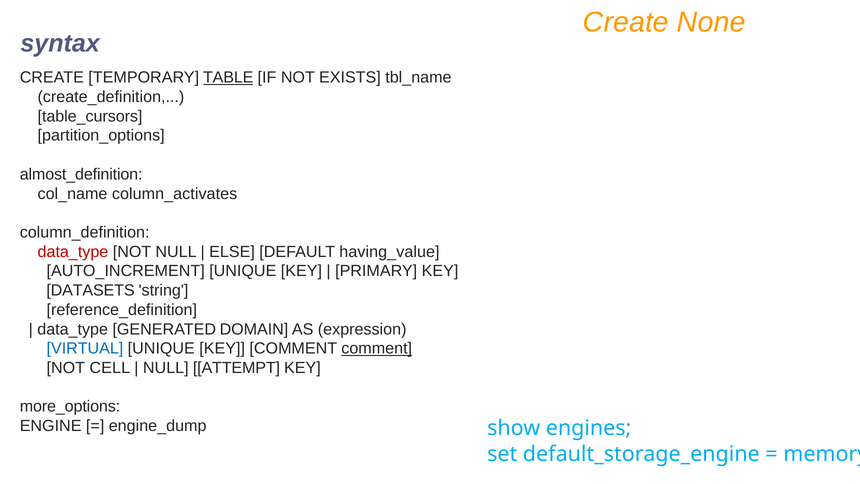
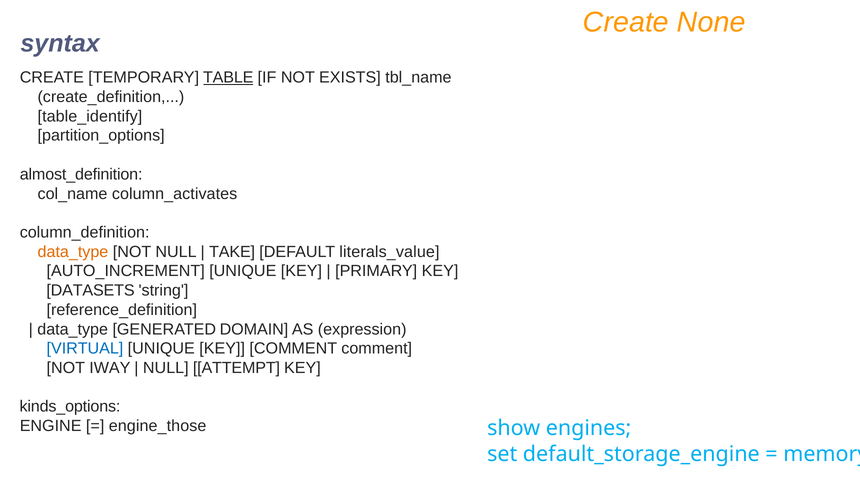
table_cursors: table_cursors -> table_identify
data_type at (73, 252) colour: red -> orange
ELSE: ELSE -> TAKE
having_value: having_value -> literals_value
comment at (377, 348) underline: present -> none
CELL: CELL -> IWAY
more_options: more_options -> kinds_options
engine_dump: engine_dump -> engine_those
